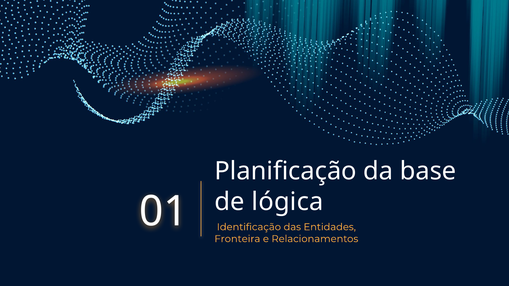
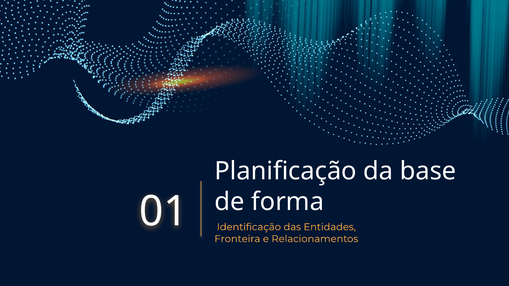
lógica: lógica -> forma
